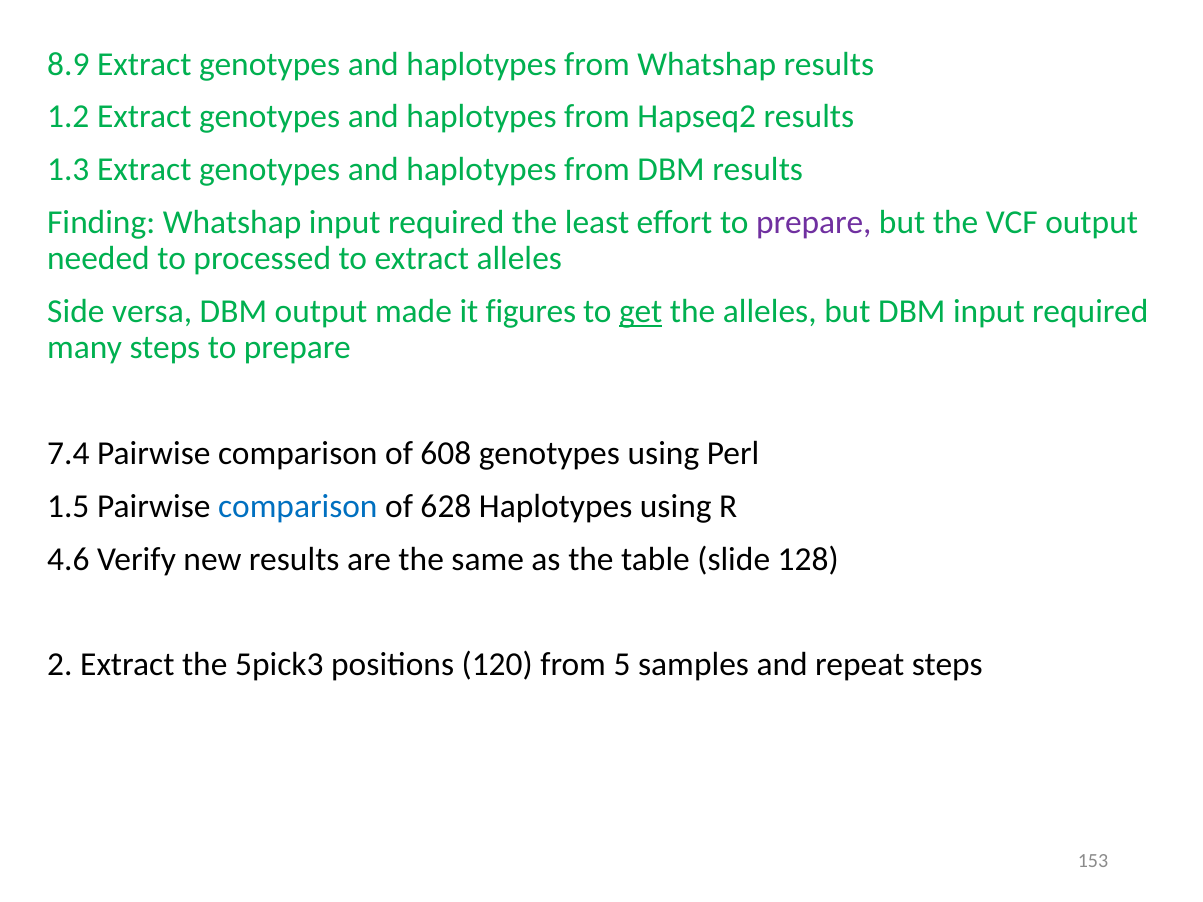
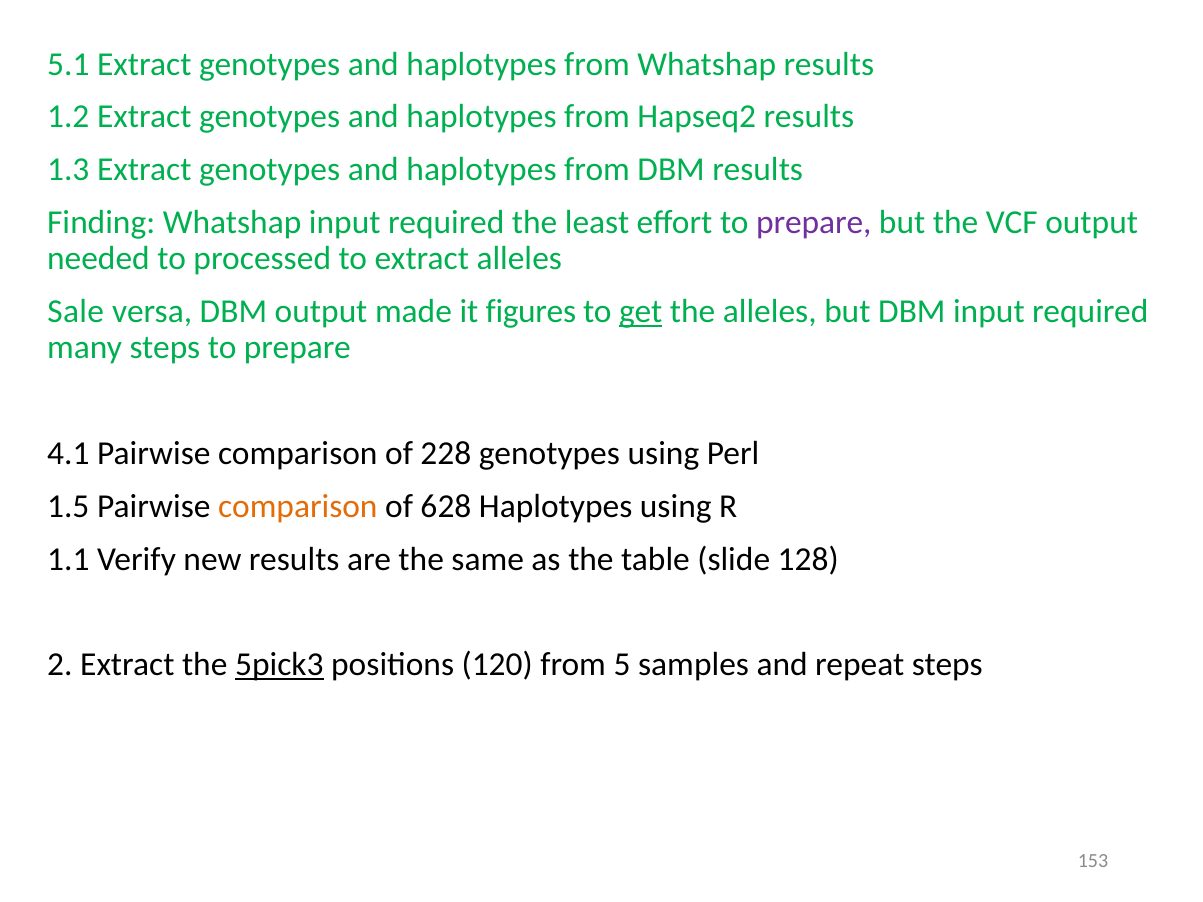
8.9: 8.9 -> 5.1
Side: Side -> Sale
7.4: 7.4 -> 4.1
608: 608 -> 228
comparison at (298, 506) colour: blue -> orange
4.6: 4.6 -> 1.1
5pick3 underline: none -> present
